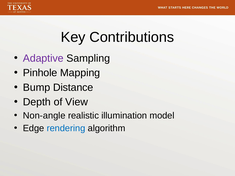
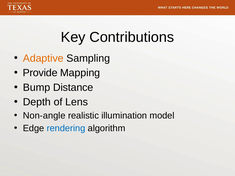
Adaptive colour: purple -> orange
Pinhole: Pinhole -> Provide
View: View -> Lens
